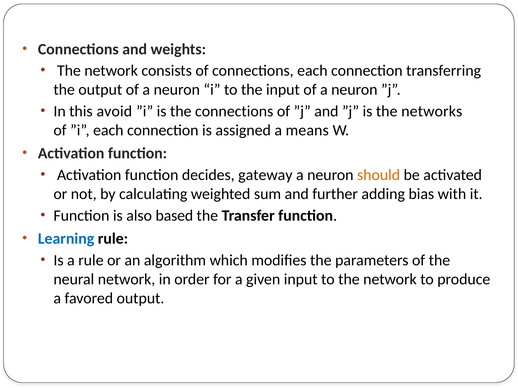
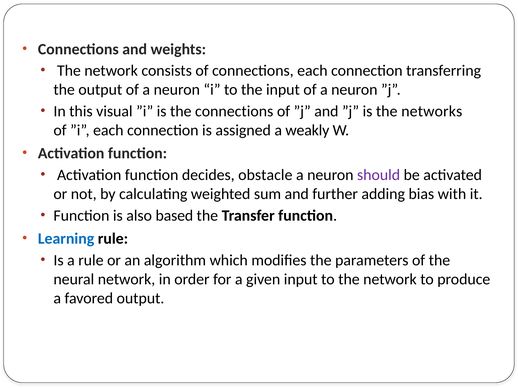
avoid: avoid -> visual
means: means -> weakly
gateway: gateway -> obstacle
should colour: orange -> purple
